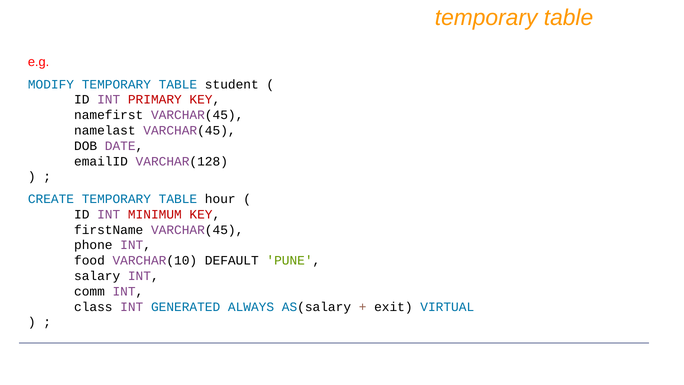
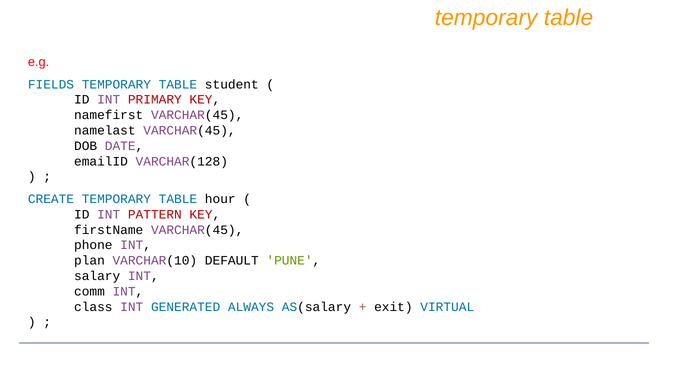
MODIFY: MODIFY -> FIELDS
MINIMUM: MINIMUM -> PATTERN
food: food -> plan
